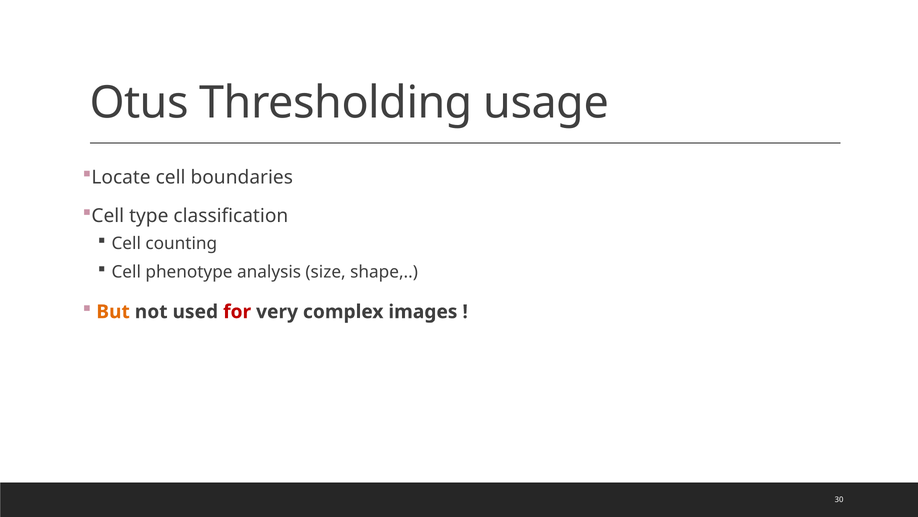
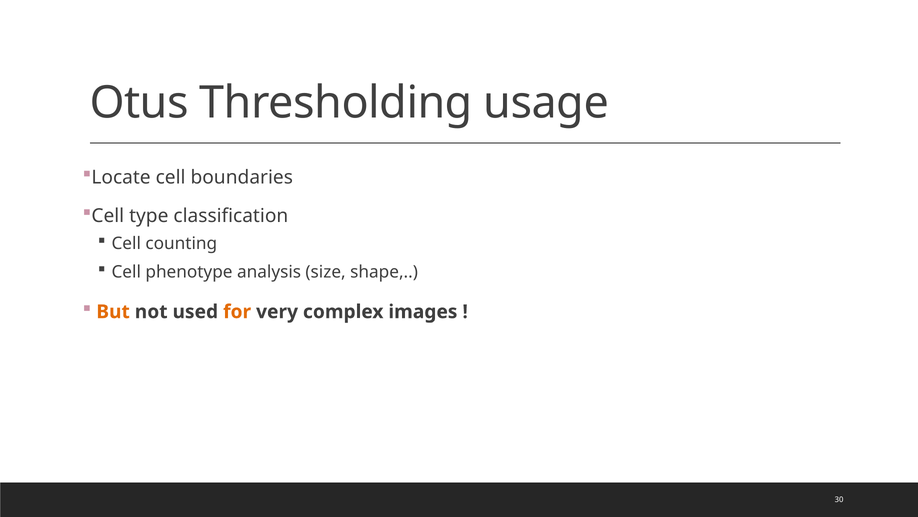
for colour: red -> orange
